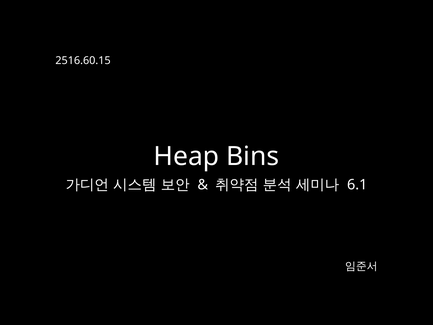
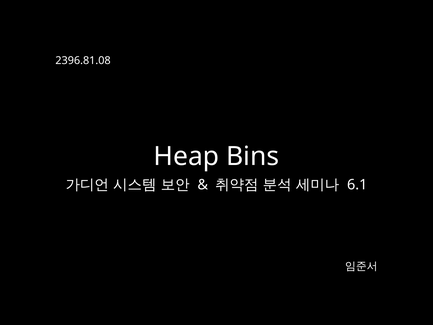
2516.60.15: 2516.60.15 -> 2396.81.08
